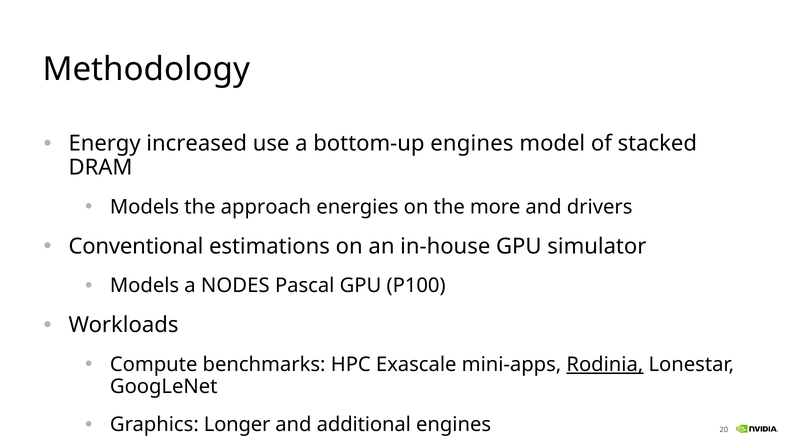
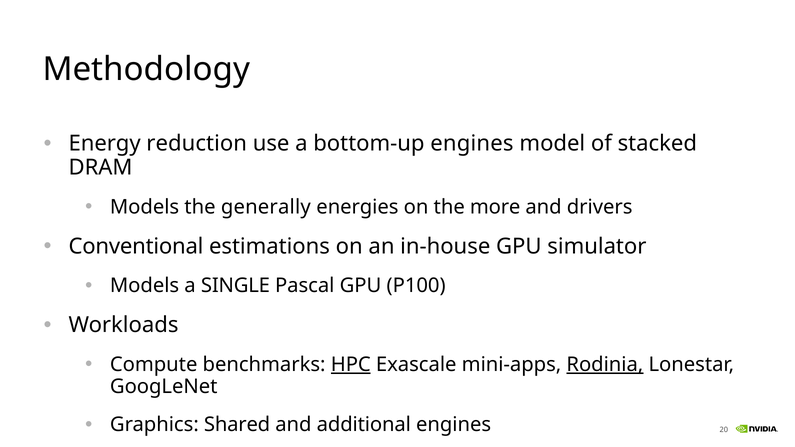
increased: increased -> reduction
approach: approach -> generally
NODES: NODES -> SINGLE
HPC underline: none -> present
Longer: Longer -> Shared
